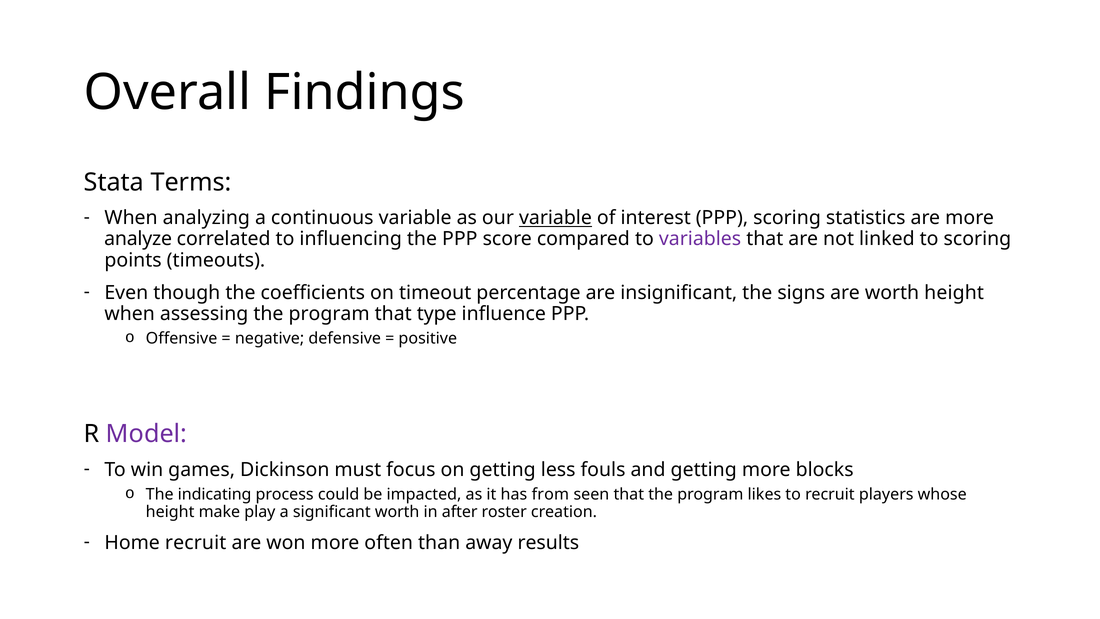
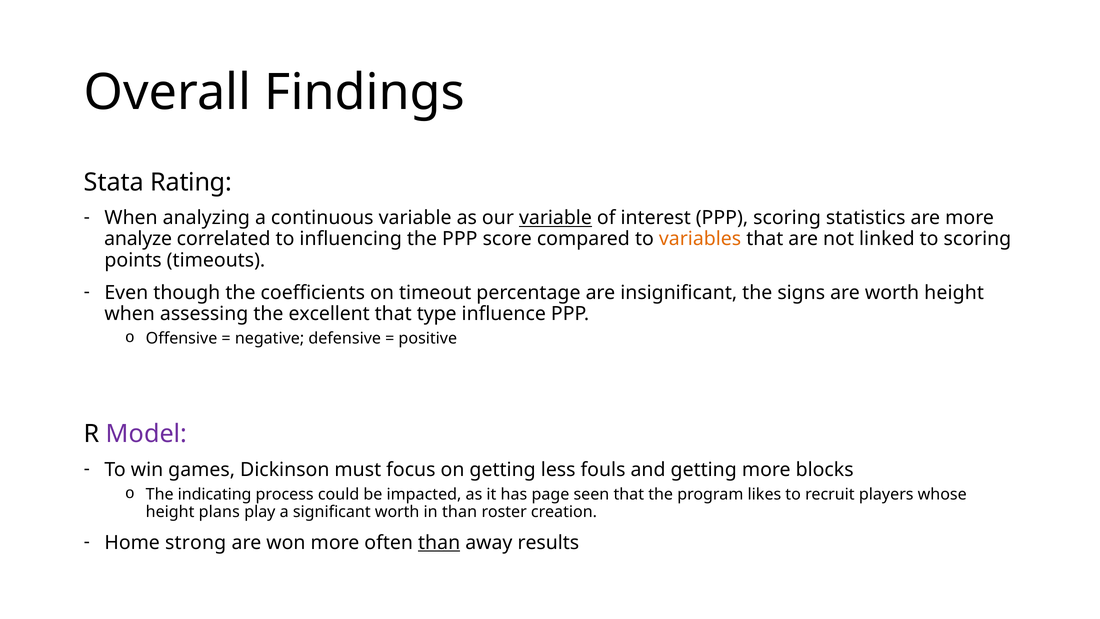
Terms: Terms -> Rating
variables colour: purple -> orange
assessing the program: program -> excellent
from: from -> page
make: make -> plans
in after: after -> than
Home recruit: recruit -> strong
than at (439, 542) underline: none -> present
